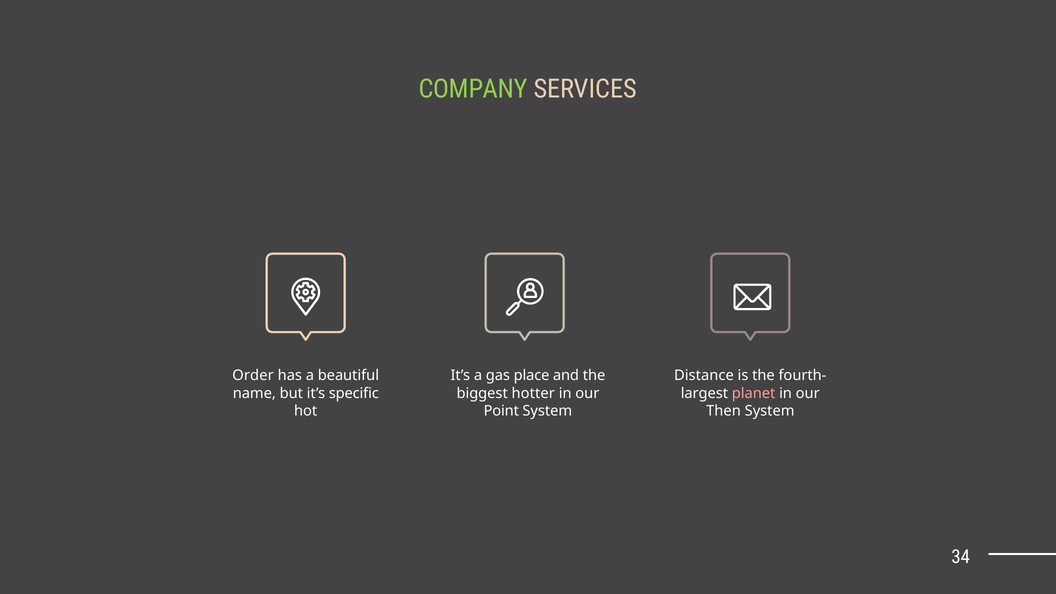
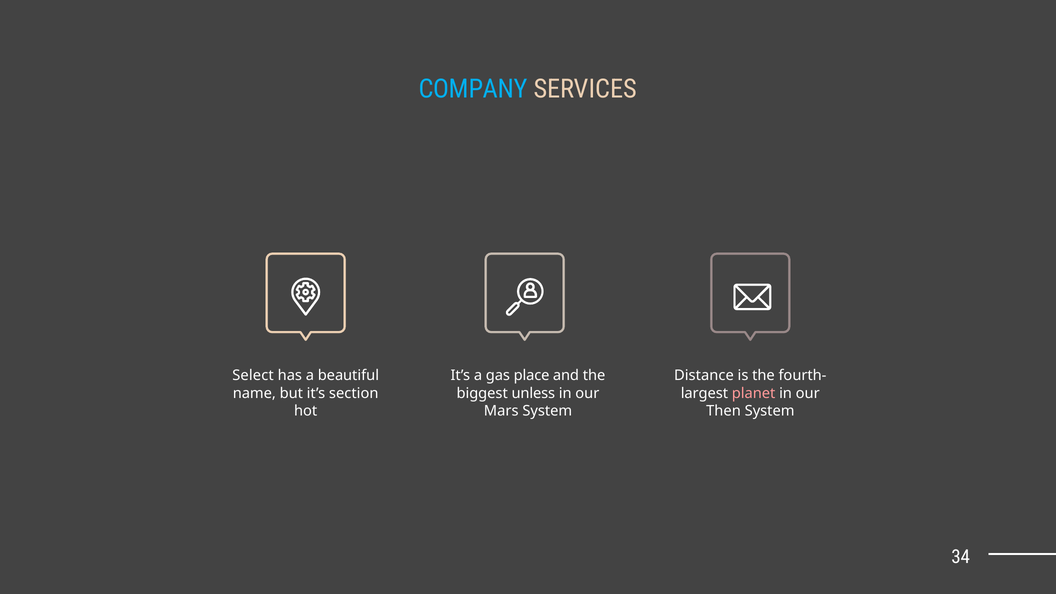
COMPANY colour: light green -> light blue
Order: Order -> Select
specific: specific -> section
hotter: hotter -> unless
Point: Point -> Mars
